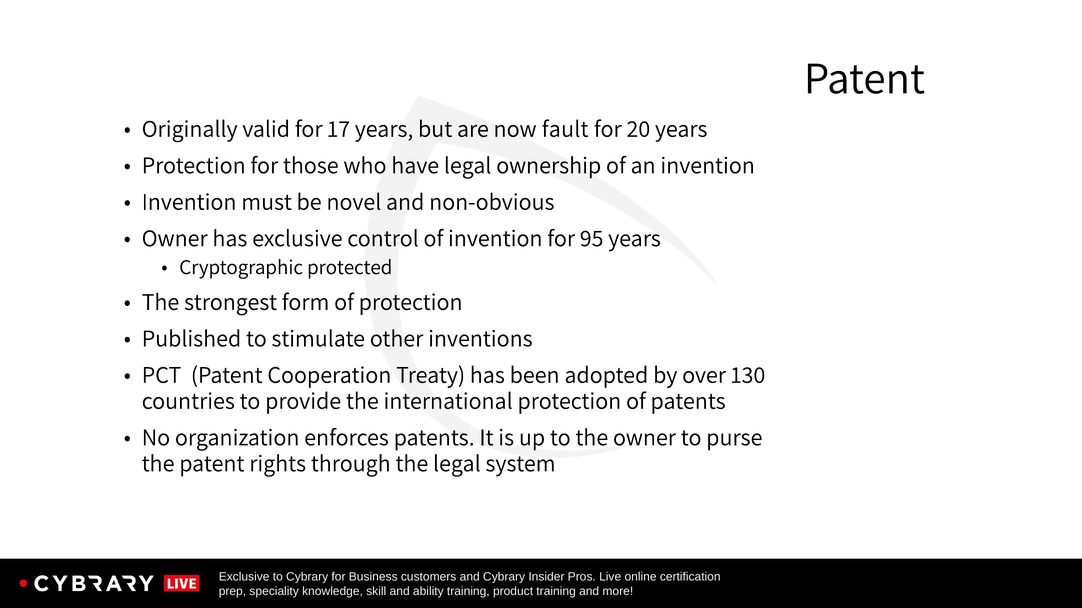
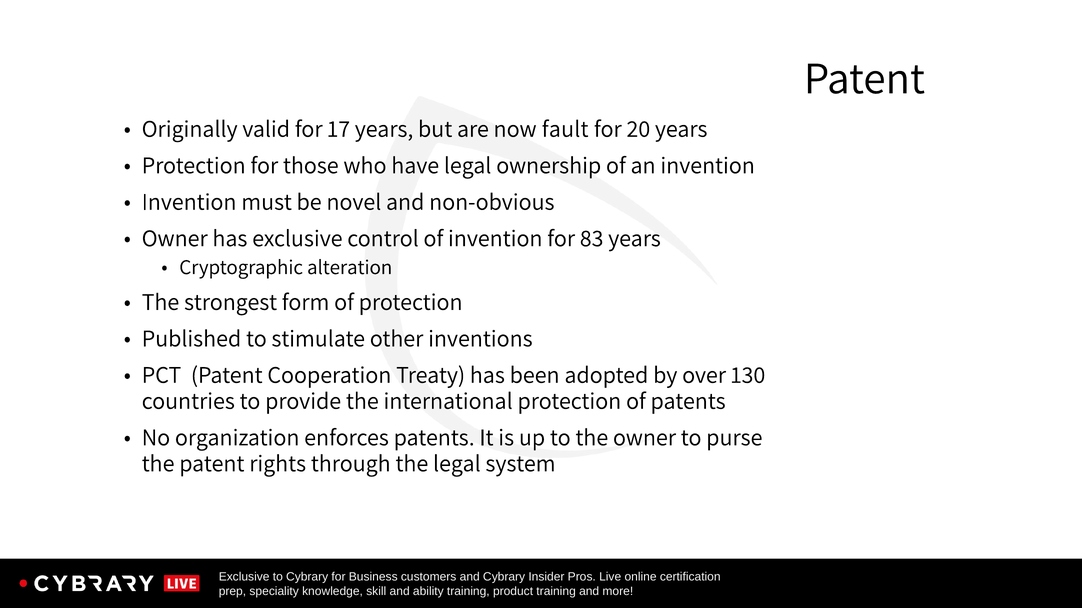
95: 95 -> 83
protected: protected -> alteration
